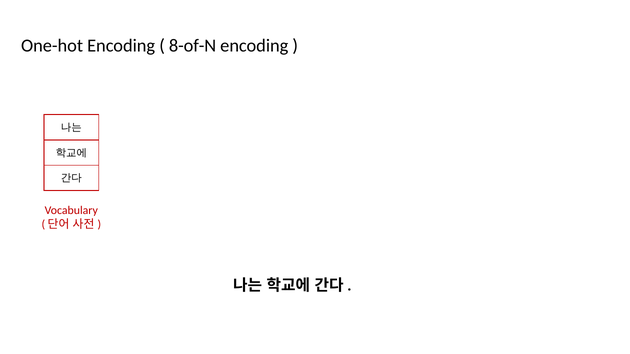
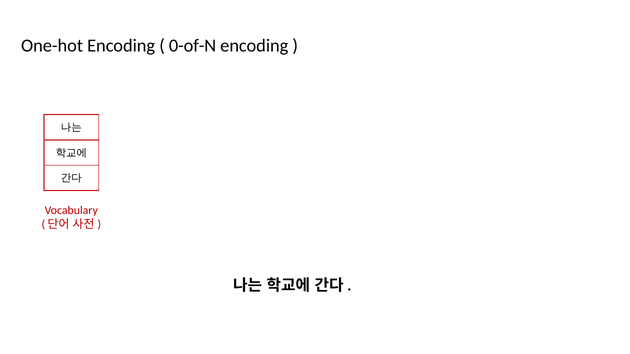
8-of-N: 8-of-N -> 0-of-N
